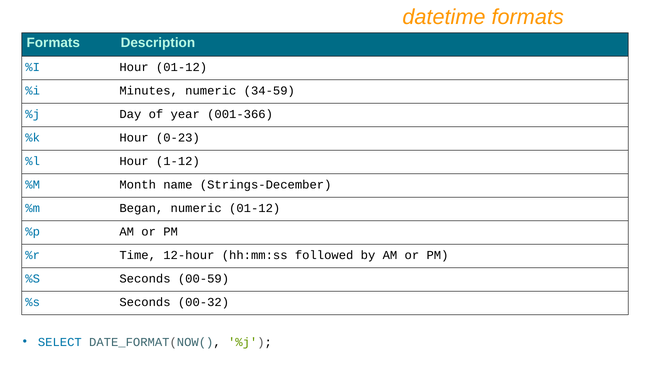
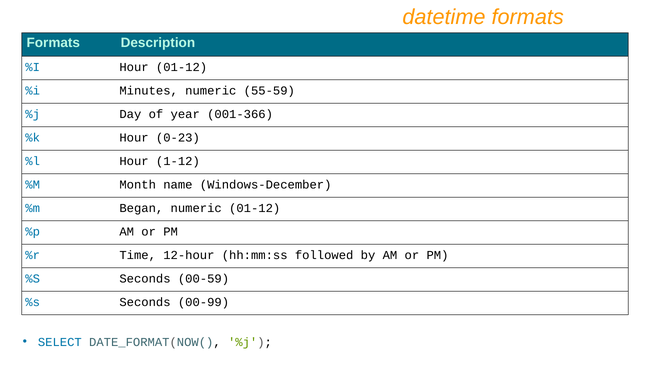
34-59: 34-59 -> 55-59
Strings-December: Strings-December -> Windows-December
00-32: 00-32 -> 00-99
